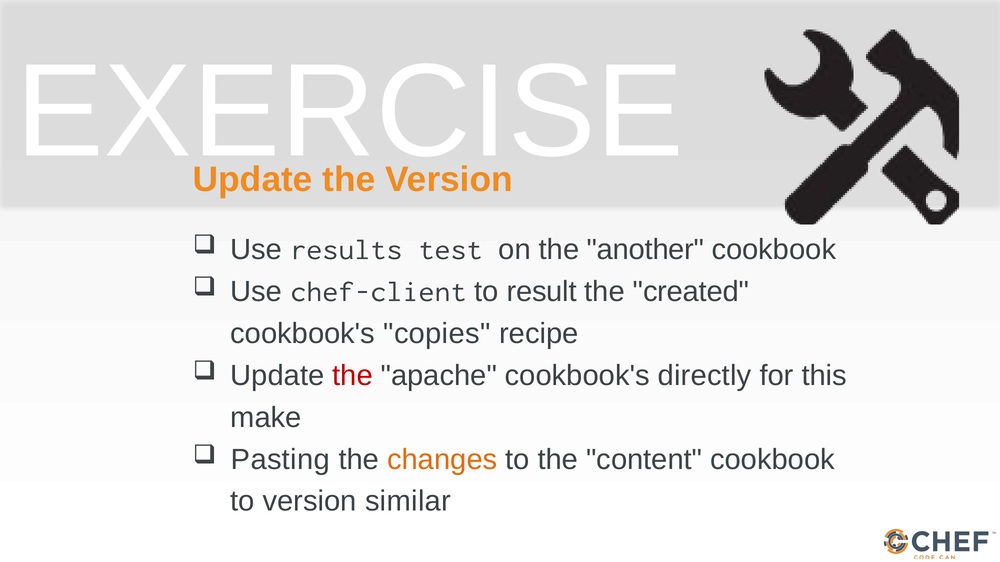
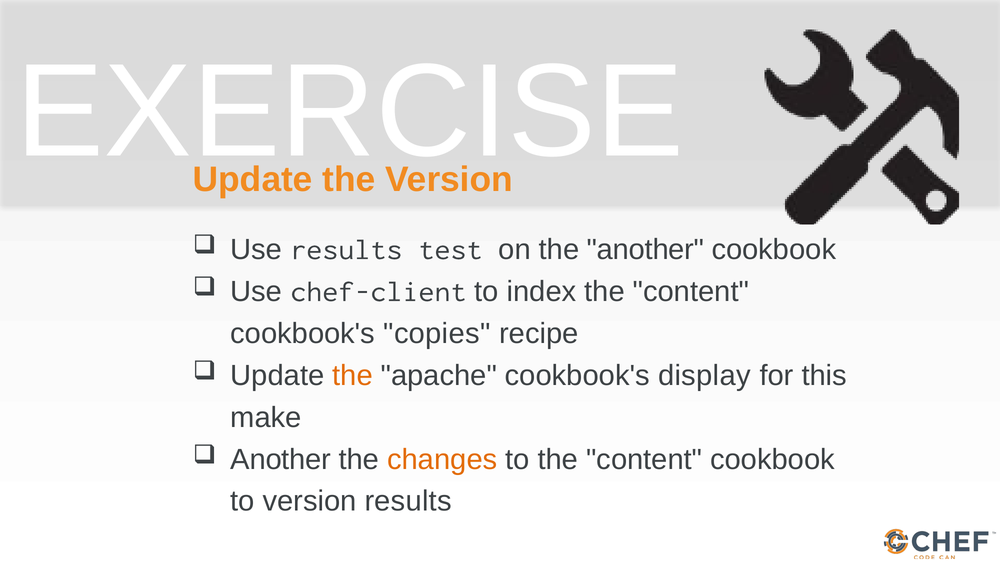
result: result -> index
created at (691, 292): created -> content
the at (353, 376) colour: red -> orange
directly: directly -> display
Pasting at (280, 460): Pasting -> Another
version similar: similar -> results
